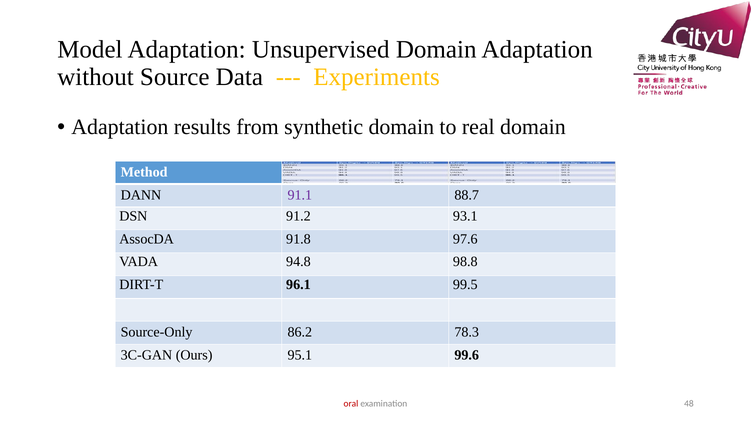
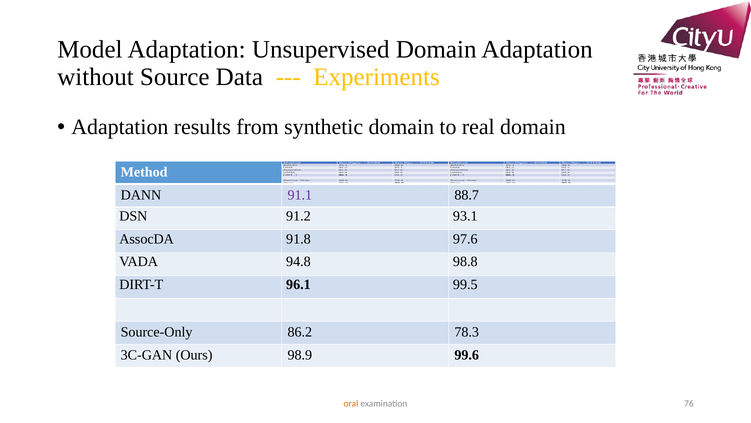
95.1: 95.1 -> 98.9
oral colour: red -> orange
48: 48 -> 76
